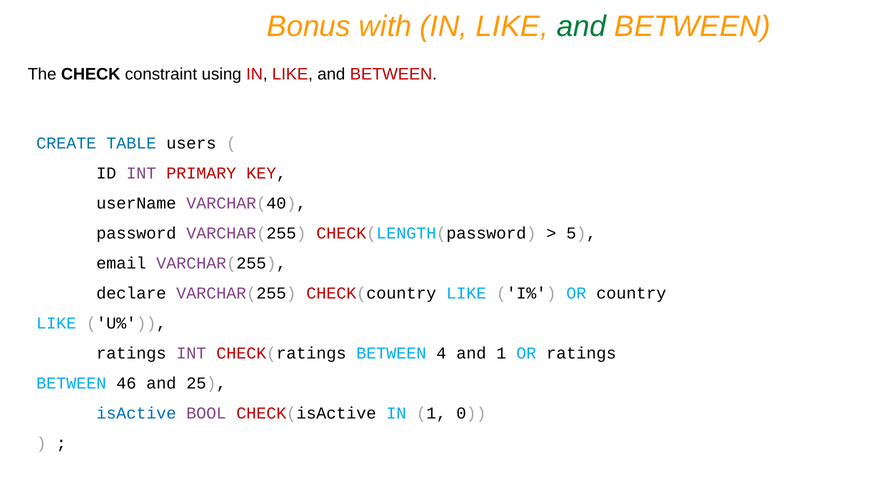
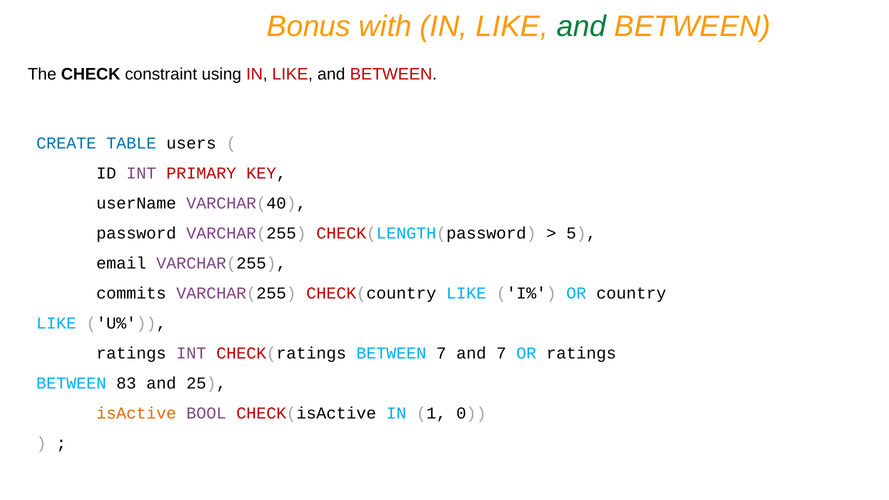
declare: declare -> commits
BETWEEN 4: 4 -> 7
and 1: 1 -> 7
46: 46 -> 83
isActive colour: blue -> orange
